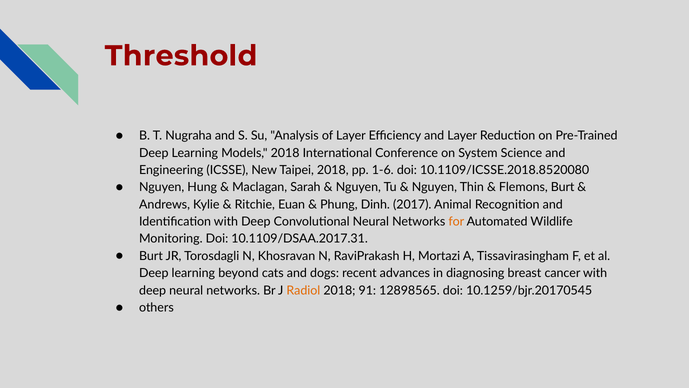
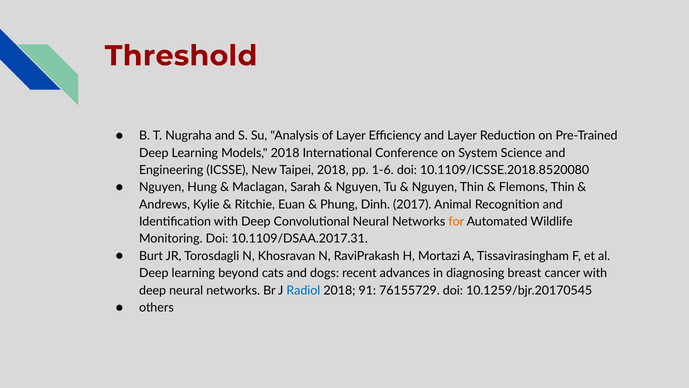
Flemons Burt: Burt -> Thin
Radiol colour: orange -> blue
12898565: 12898565 -> 76155729
